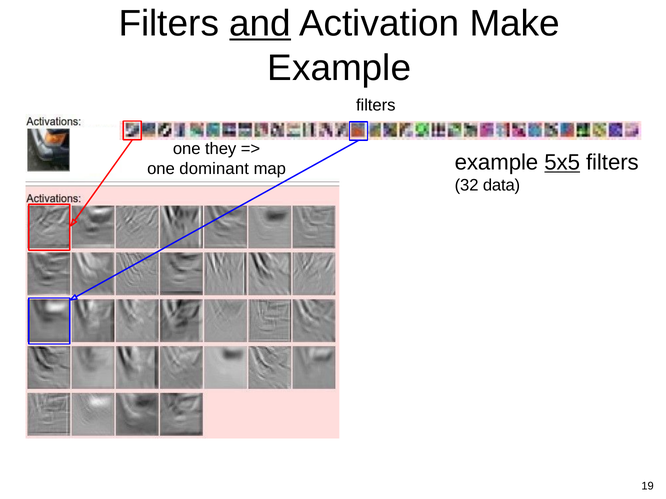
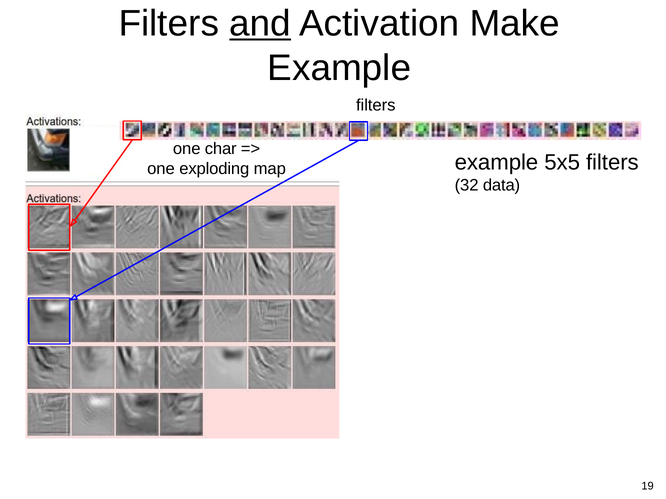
they: they -> char
5x5 underline: present -> none
dominant: dominant -> exploding
